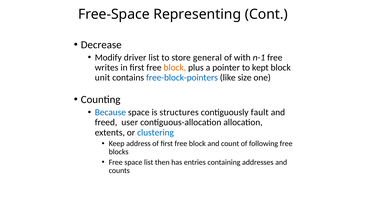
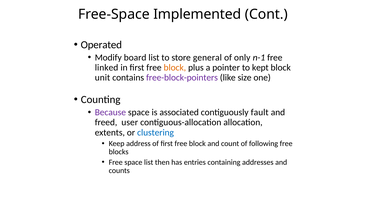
Representing: Representing -> Implemented
Decrease: Decrease -> Operated
driver: driver -> board
with: with -> only
writes: writes -> linked
free-block-pointers colour: blue -> purple
Because colour: blue -> purple
structures: structures -> associated
